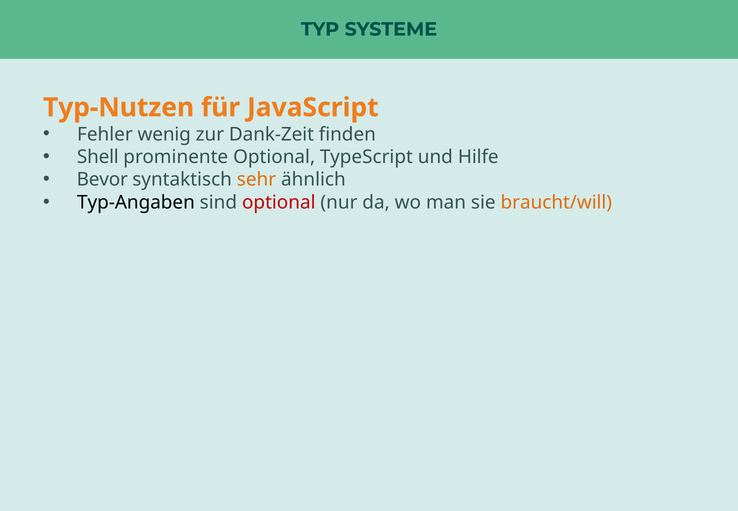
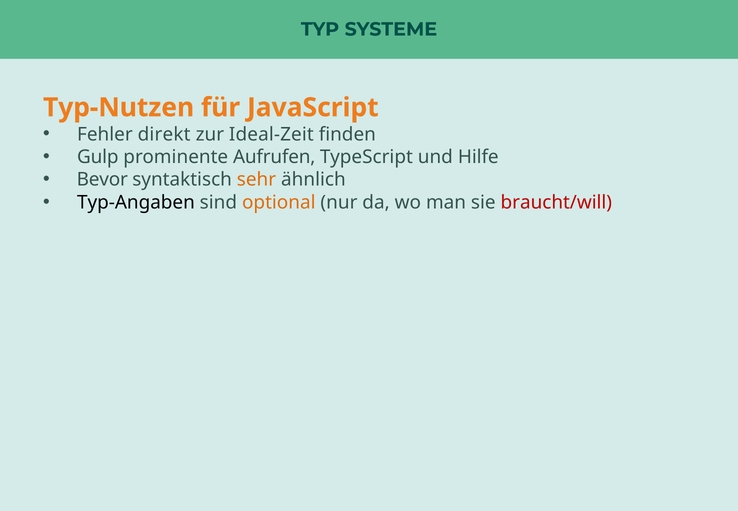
wenig: wenig -> direkt
Dank-Zeit: Dank-Zeit -> Ideal-Zeit
Shell: Shell -> Gulp
prominente Optional: Optional -> Aufrufen
optional at (279, 202) colour: red -> orange
braucht/will colour: orange -> red
